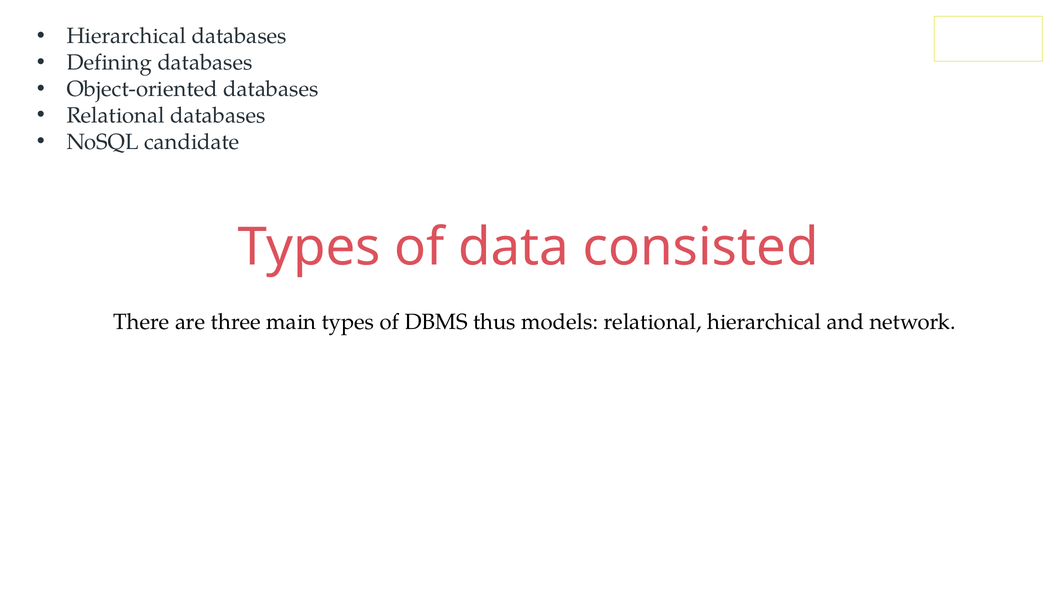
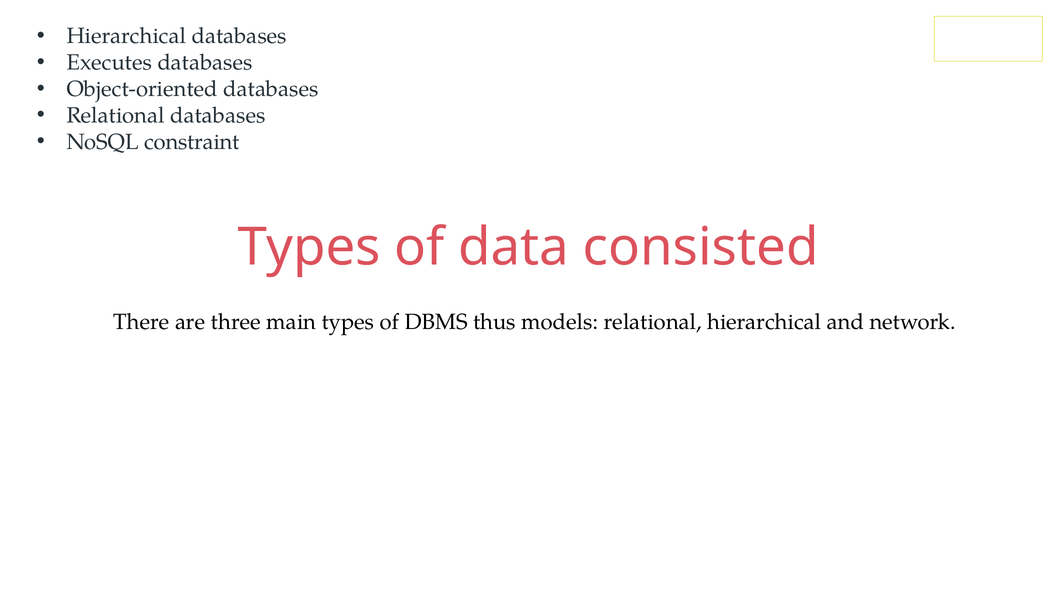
Defining: Defining -> Executes
candidate: candidate -> constraint
